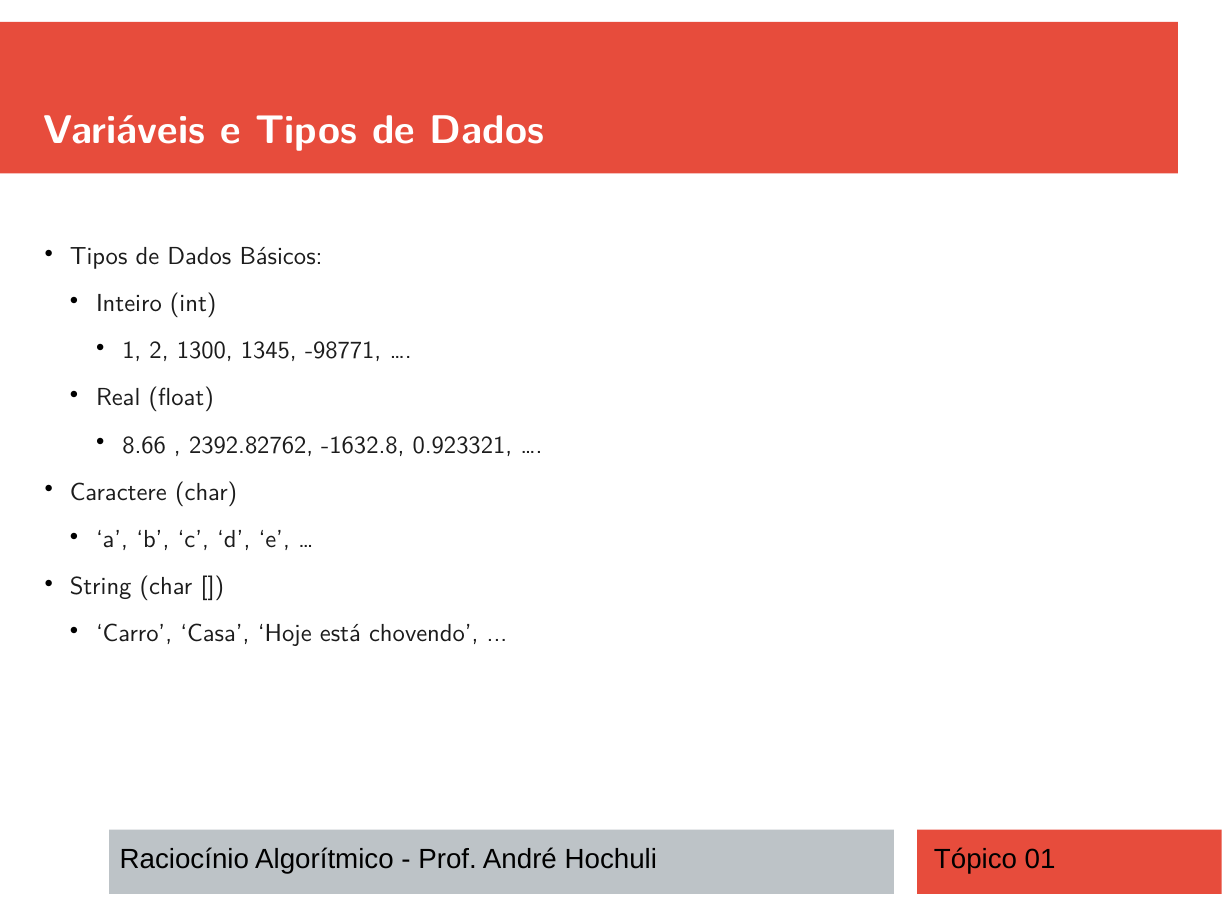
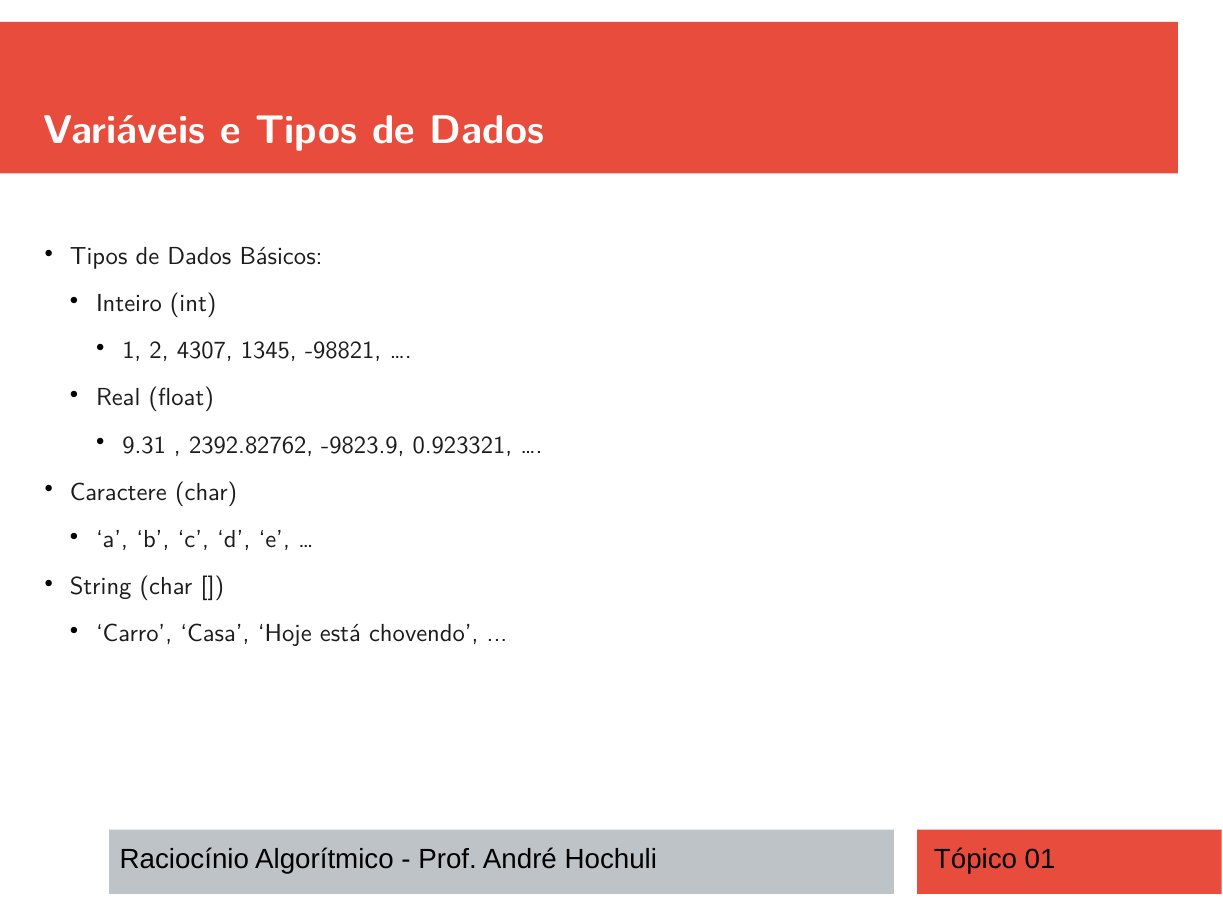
1300: 1300 -> 4307
-98771: -98771 -> -98821
8.66: 8.66 -> 9.31
-1632.8: -1632.8 -> -9823.9
